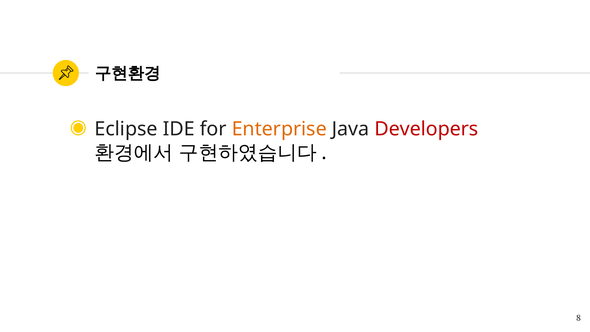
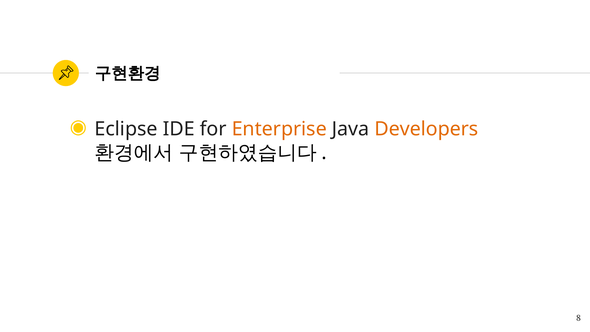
Developers colour: red -> orange
